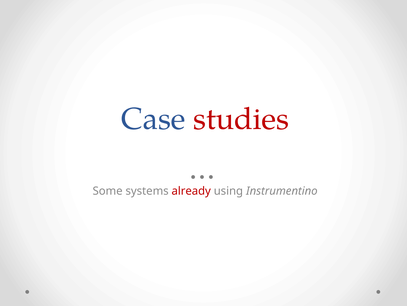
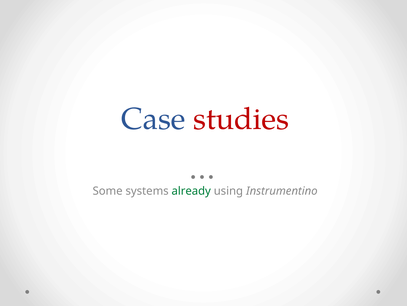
already colour: red -> green
